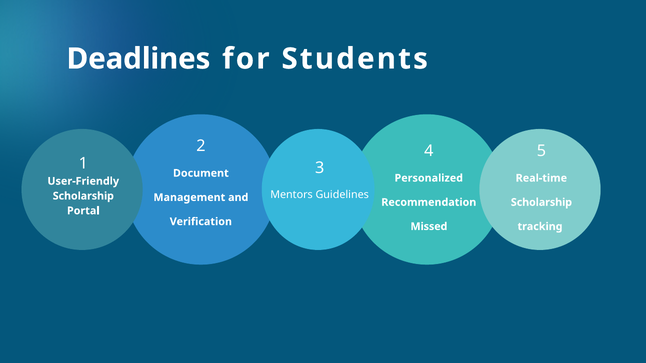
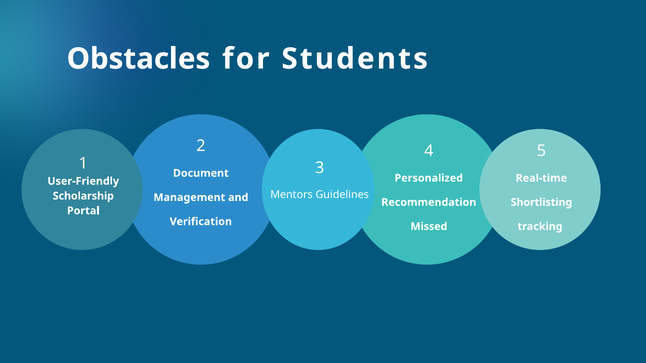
Deadlines: Deadlines -> Obstacles
Scholarship at (541, 202): Scholarship -> Shortlisting
